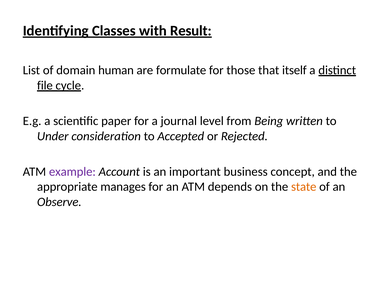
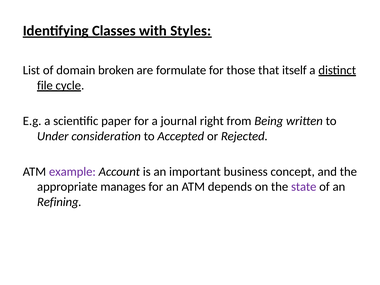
Result: Result -> Styles
human: human -> broken
level: level -> right
state colour: orange -> purple
Observe: Observe -> Refining
